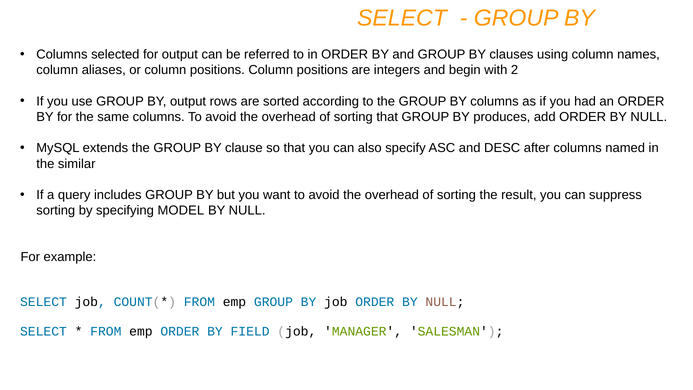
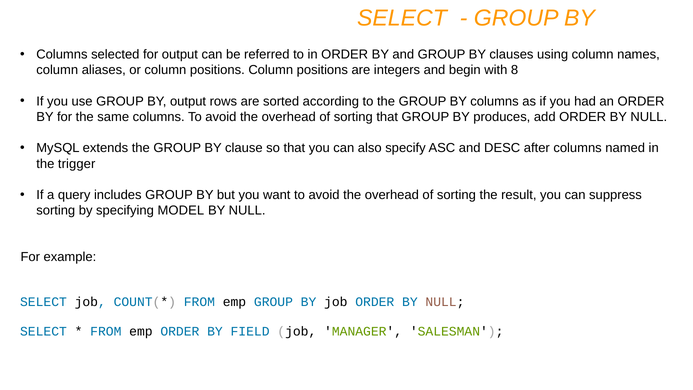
2: 2 -> 8
similar: similar -> trigger
